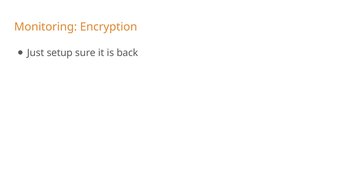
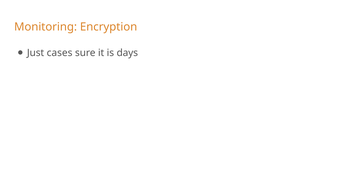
setup: setup -> cases
back: back -> days
